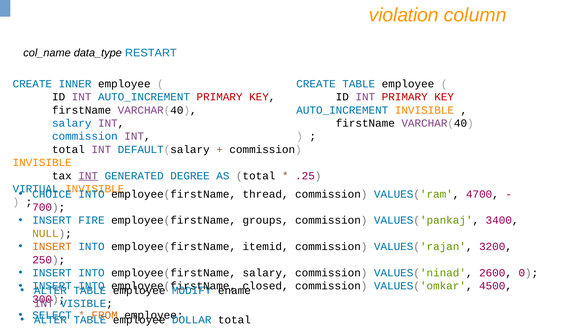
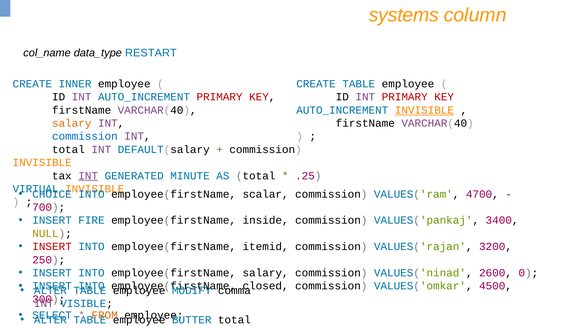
violation: violation -> systems
INVISIBLE at (424, 110) underline: none -> present
salary at (72, 123) colour: blue -> orange
DEGREE: DEGREE -> MINUTE
thread: thread -> scalar
groups: groups -> inside
INSERT at (52, 247) colour: orange -> red
ename: ename -> comma
DOLLAR: DOLLAR -> BUTTER
